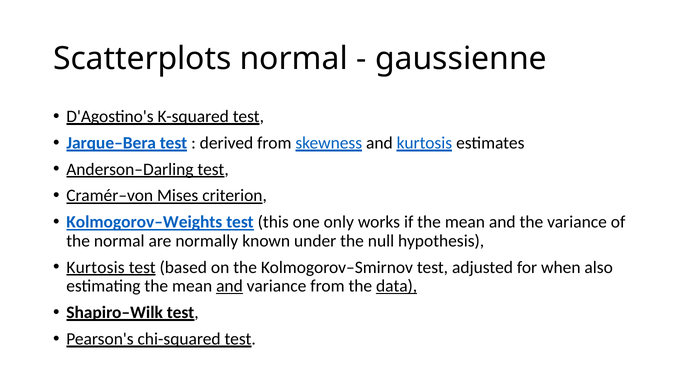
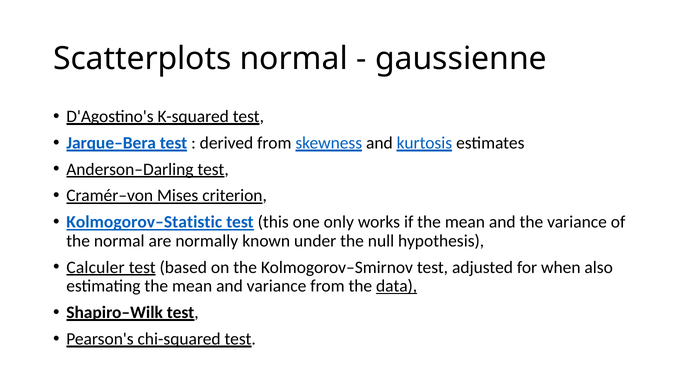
Kolmogorov–Weights: Kolmogorov–Weights -> Kolmogorov–Statistic
Kurtosis at (96, 268): Kurtosis -> Calculer
and at (229, 287) underline: present -> none
